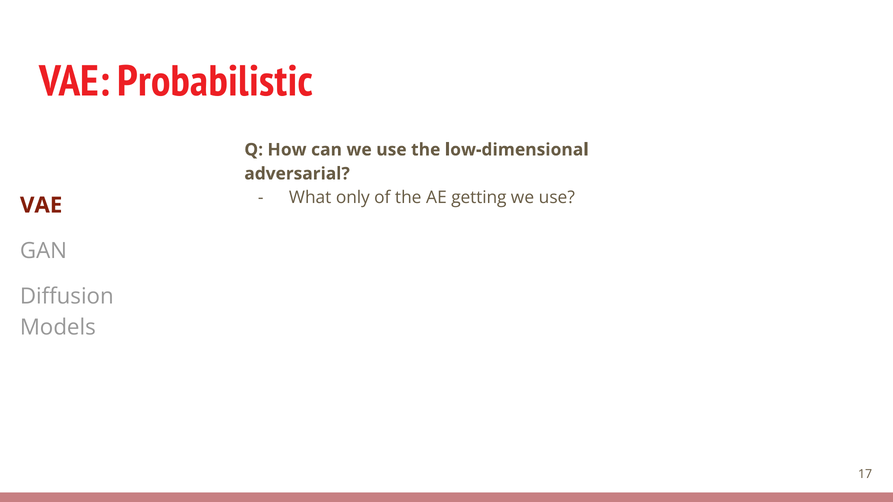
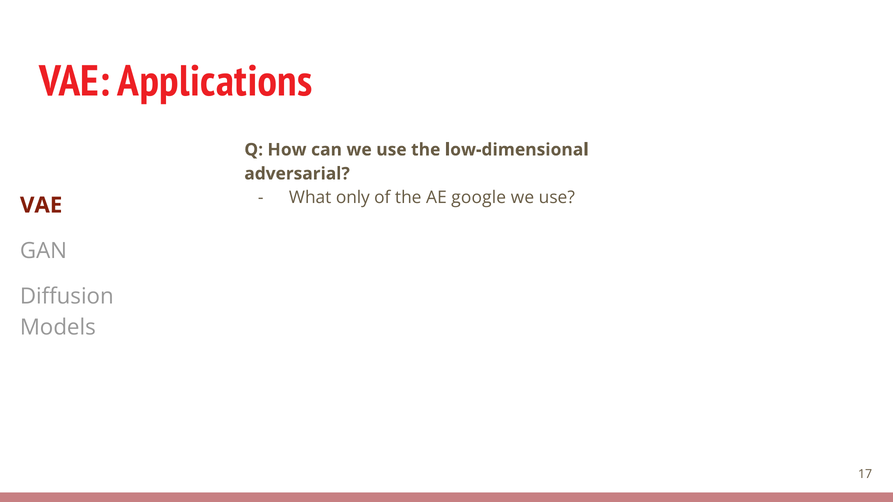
Probabilistic: Probabilistic -> Applications
getting: getting -> google
